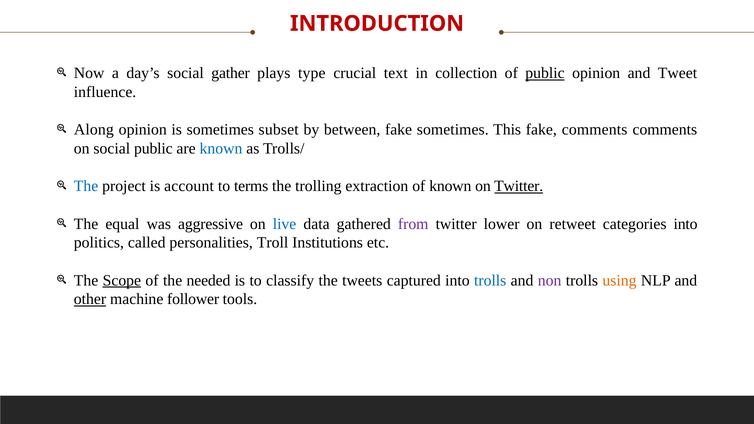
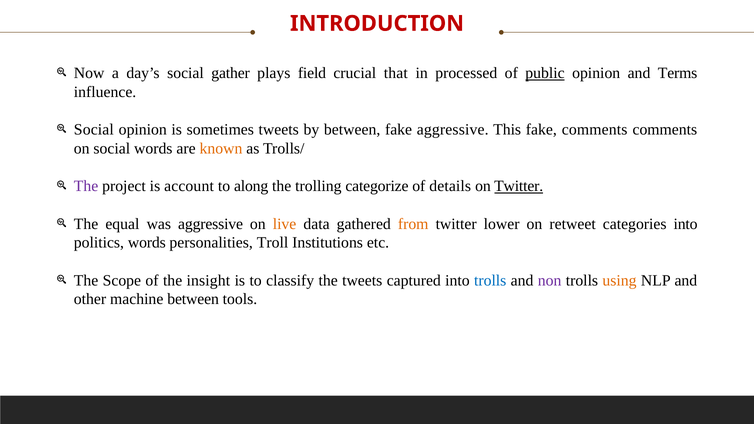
type: type -> field
text: text -> that
collection: collection -> processed
Tweet: Tweet -> Terms
Along at (94, 130): Along -> Social
sometimes subset: subset -> tweets
fake sometimes: sometimes -> aggressive
social public: public -> words
known at (221, 148) colour: blue -> orange
The at (86, 186) colour: blue -> purple
terms: terms -> along
extraction: extraction -> categorize
of known: known -> details
live colour: blue -> orange
from colour: purple -> orange
politics called: called -> words
Scope underline: present -> none
needed: needed -> insight
other underline: present -> none
machine follower: follower -> between
